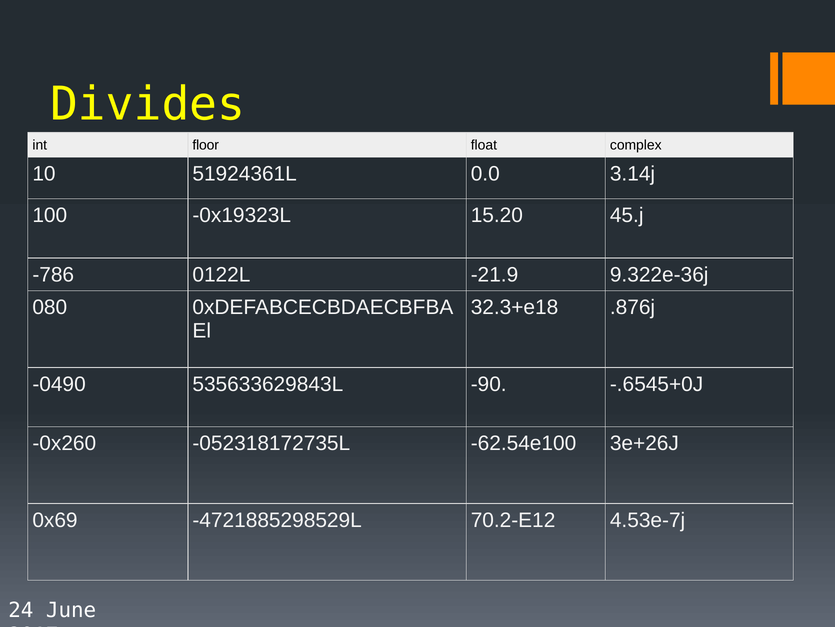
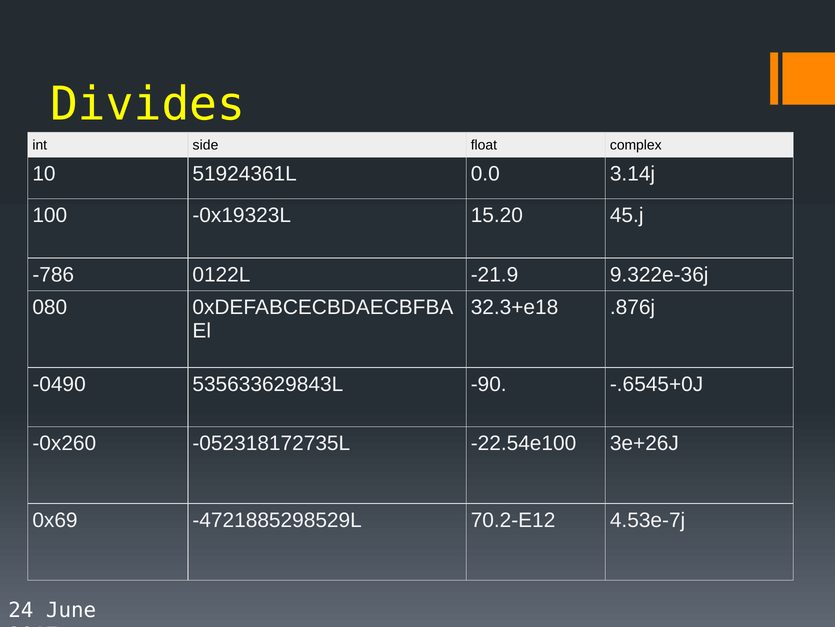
floor: floor -> side
-62.54e100: -62.54e100 -> -22.54e100
